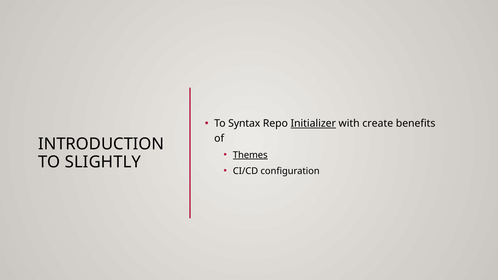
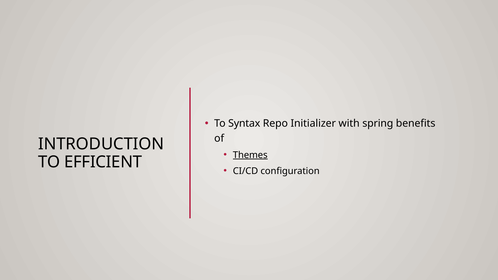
Initializer underline: present -> none
create: create -> spring
SLIGHTLY: SLIGHTLY -> EFFICIENT
